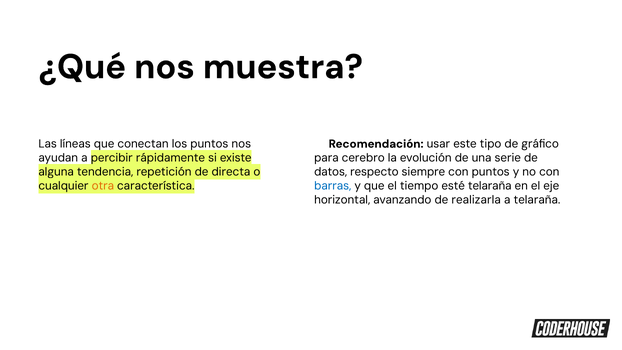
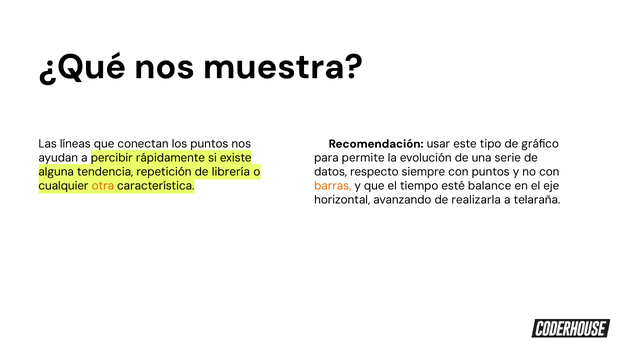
cerebro: cerebro -> permite
directa: directa -> librería
barras colour: blue -> orange
esté telaraña: telaraña -> balance
